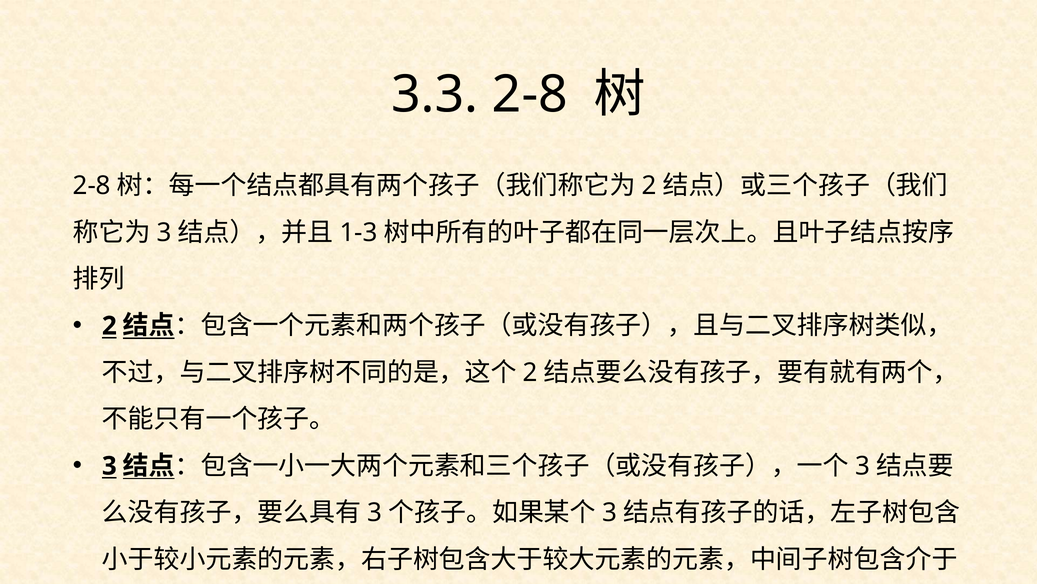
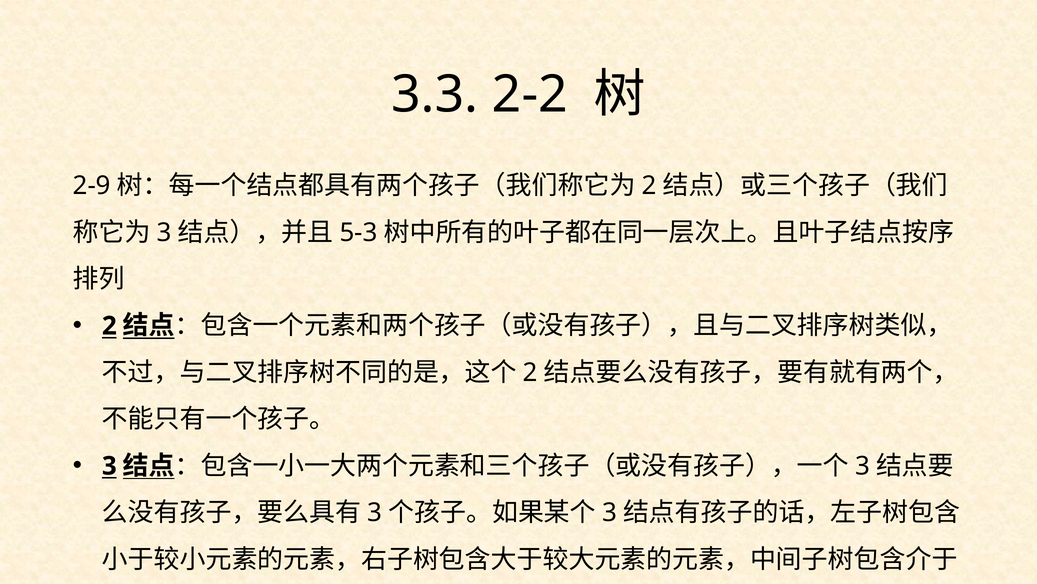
3.3 2-8: 2-8 -> 2-2
2-8 at (92, 186): 2-8 -> 2-9
1-3: 1-3 -> 5-3
